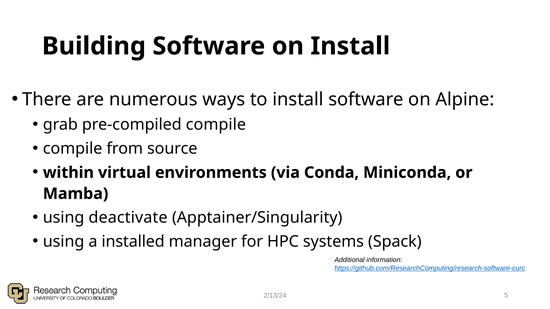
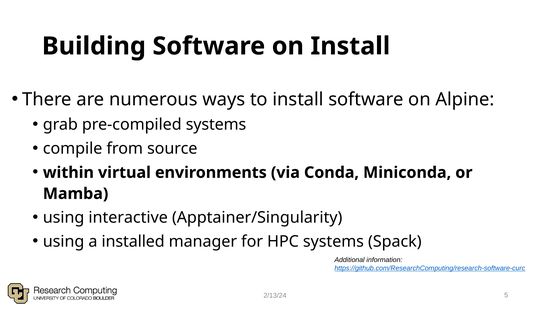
pre-compiled compile: compile -> systems
deactivate: deactivate -> interactive
